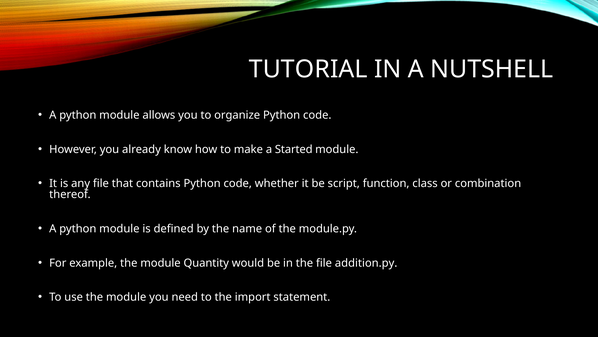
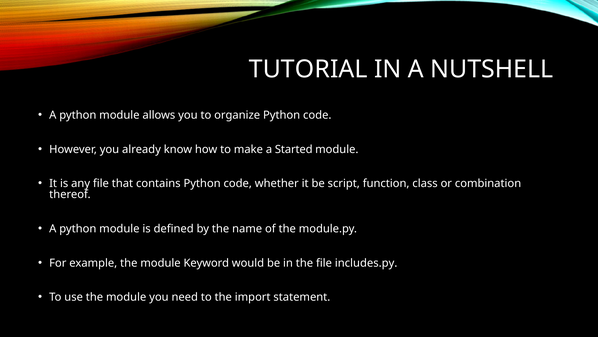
Quantity: Quantity -> Keyword
addition.py: addition.py -> includes.py
